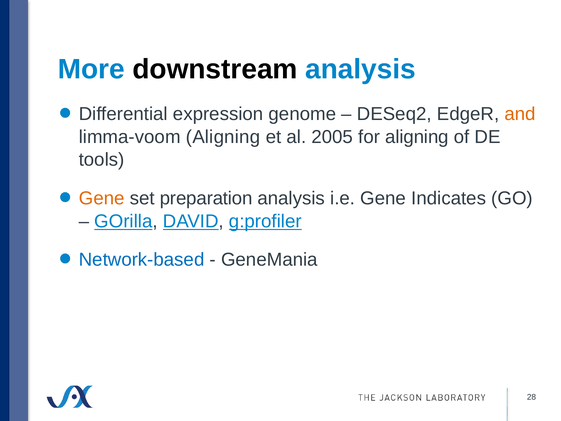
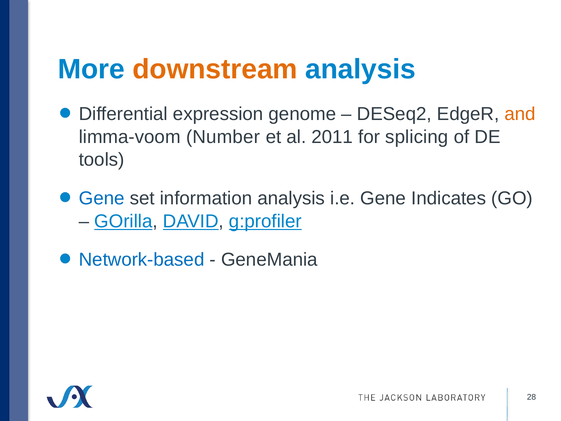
downstream colour: black -> orange
limma-voom Aligning: Aligning -> Number
2005: 2005 -> 2011
for aligning: aligning -> splicing
Gene at (102, 198) colour: orange -> blue
preparation: preparation -> information
